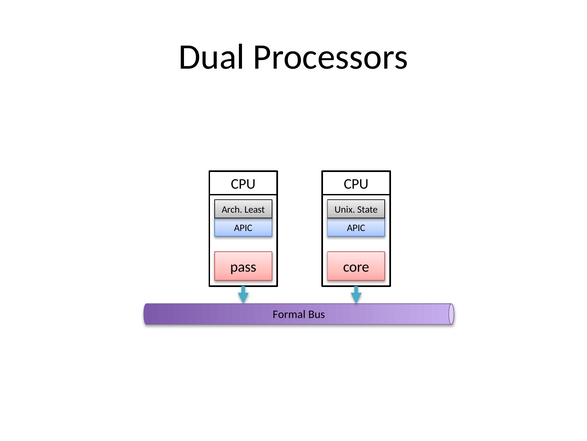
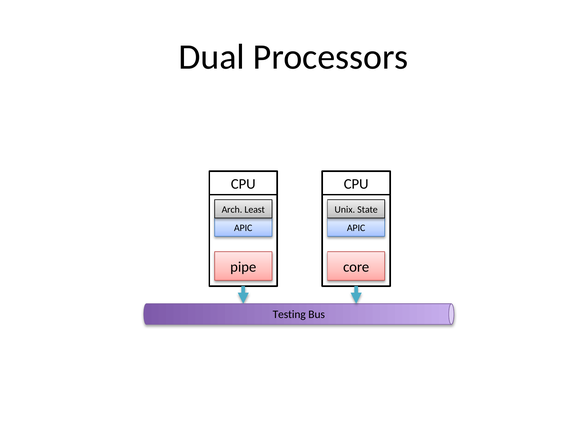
pass: pass -> pipe
Formal: Formal -> Testing
